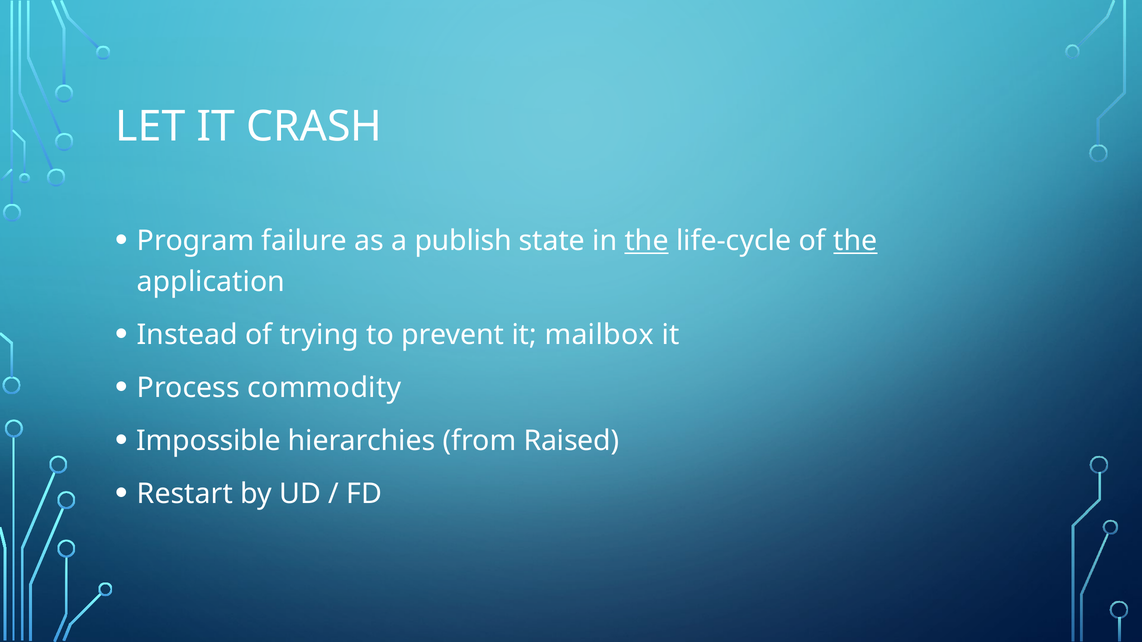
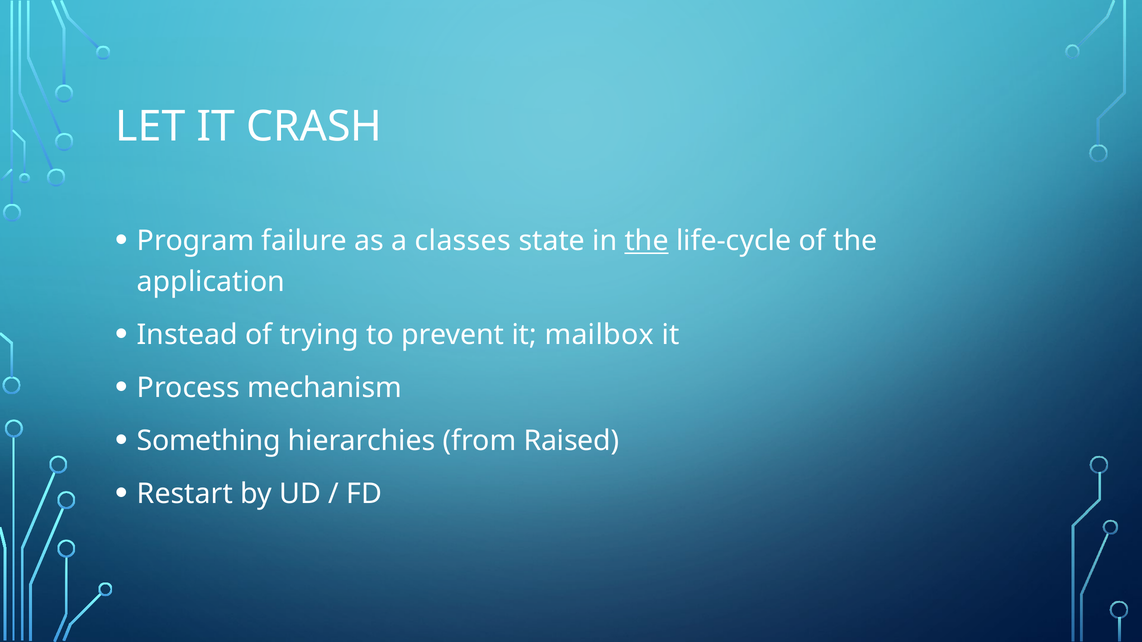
publish: publish -> classes
the at (855, 241) underline: present -> none
commodity: commodity -> mechanism
Impossible: Impossible -> Something
